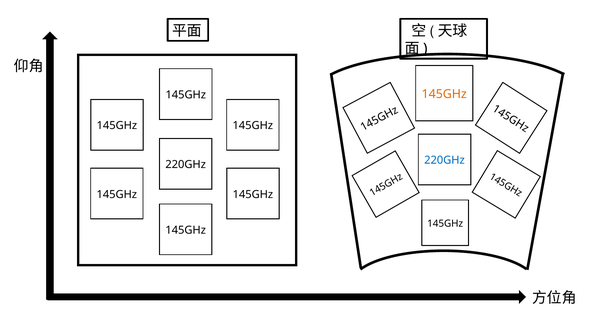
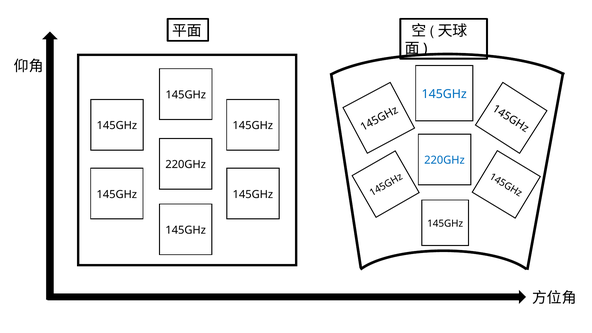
145GHz at (444, 94) colour: orange -> blue
